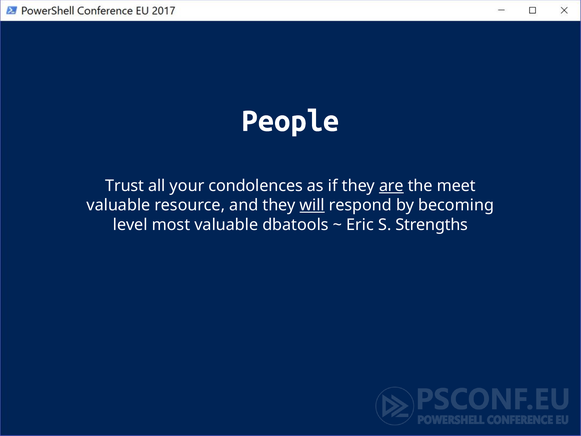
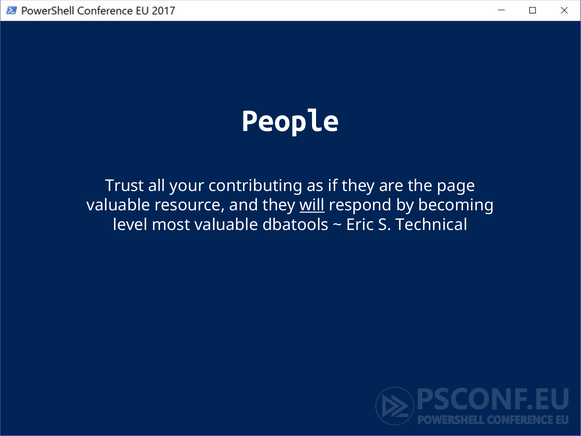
condolences: condolences -> contributing
are underline: present -> none
meet: meet -> page
Strengths: Strengths -> Technical
